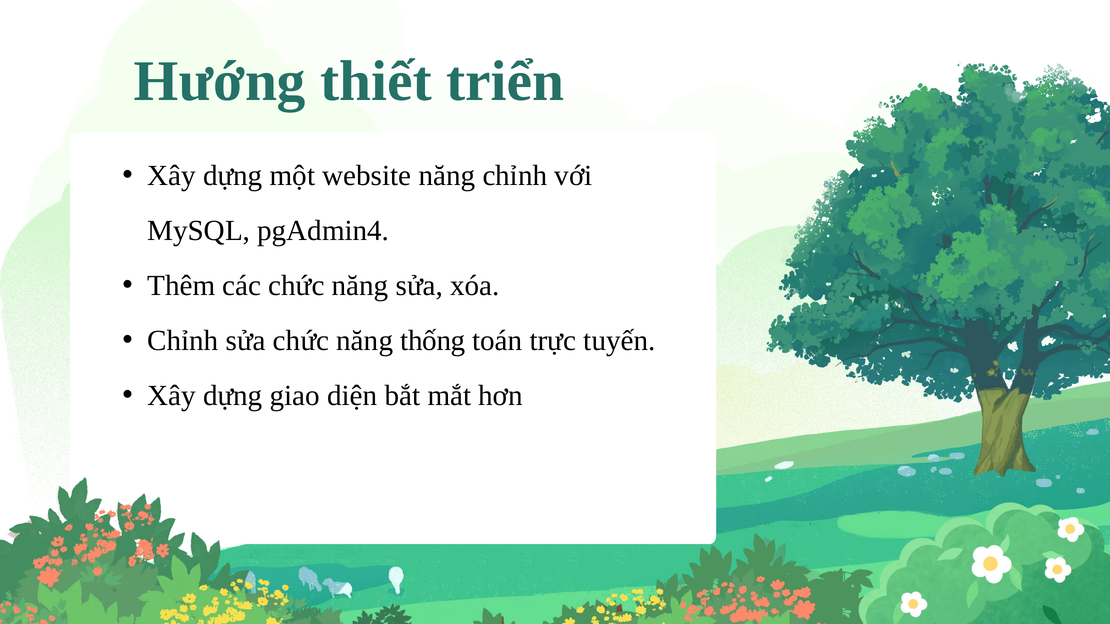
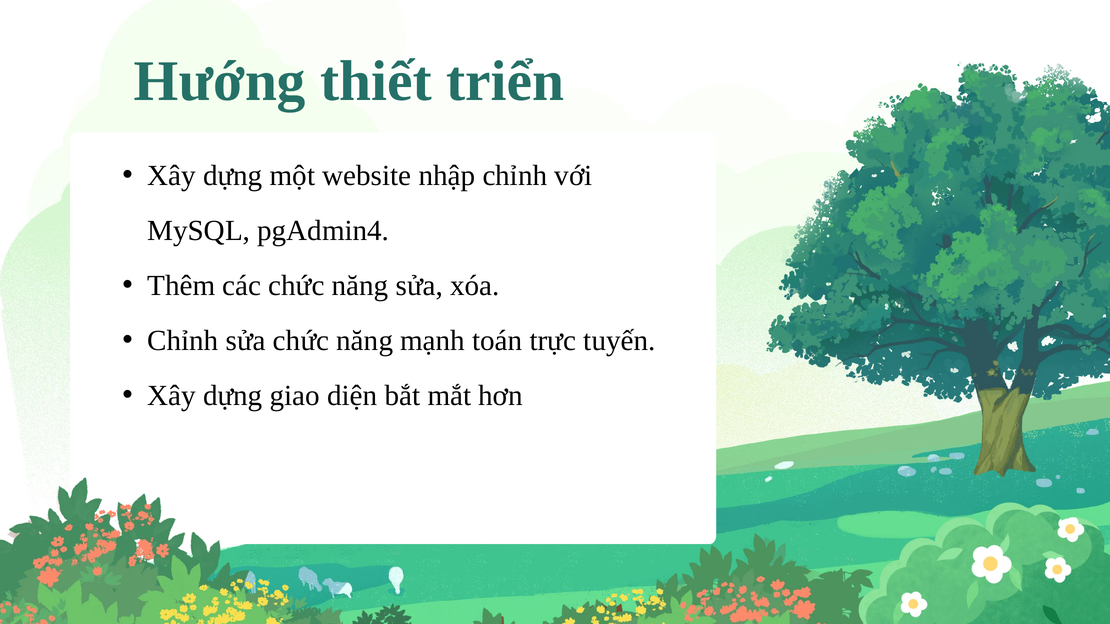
website năng: năng -> nhập
thống: thống -> mạnh
